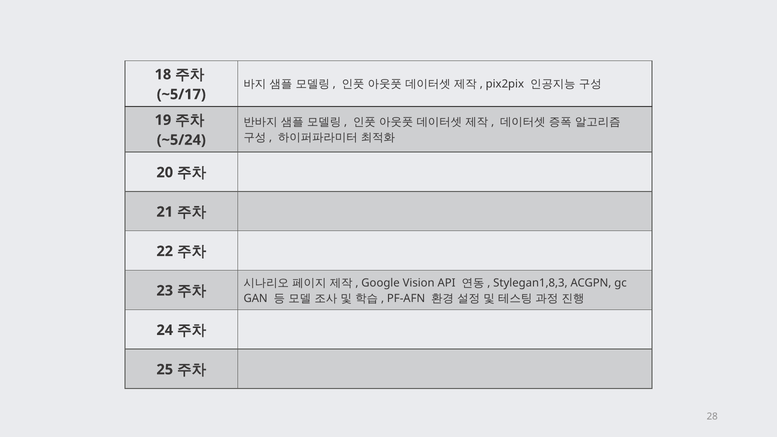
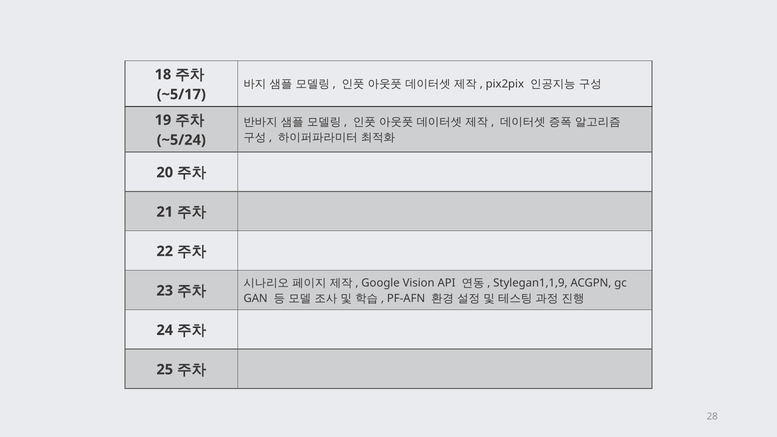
Stylegan1,8,3: Stylegan1,8,3 -> Stylegan1,1,9
